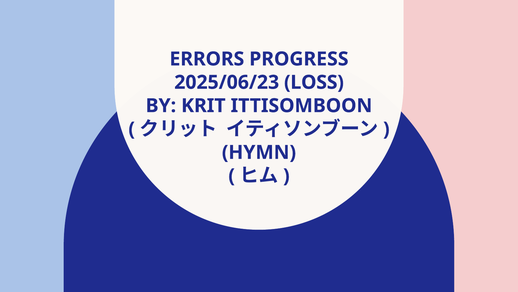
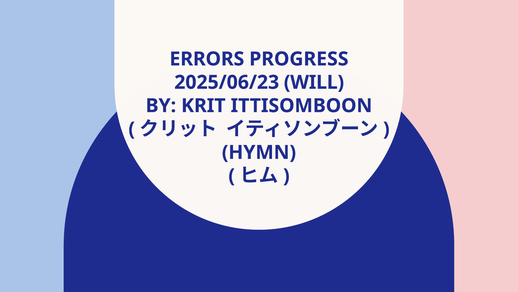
LOSS: LOSS -> WILL
